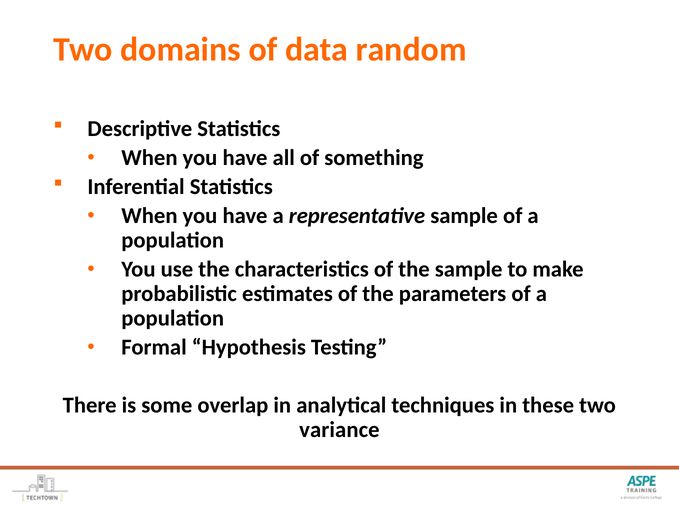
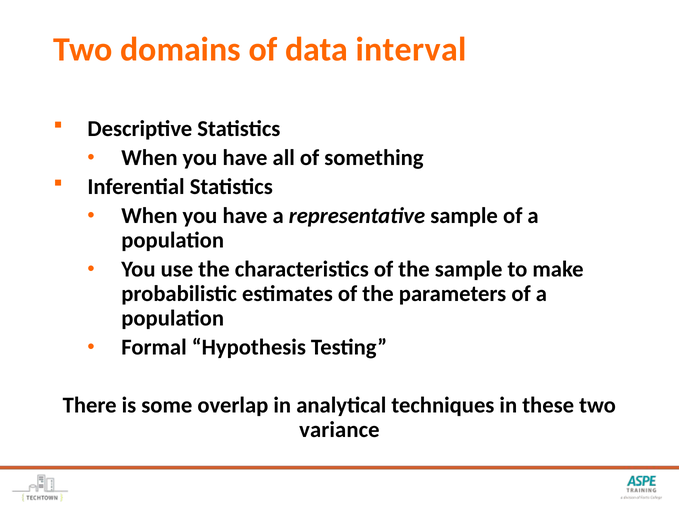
random: random -> interval
